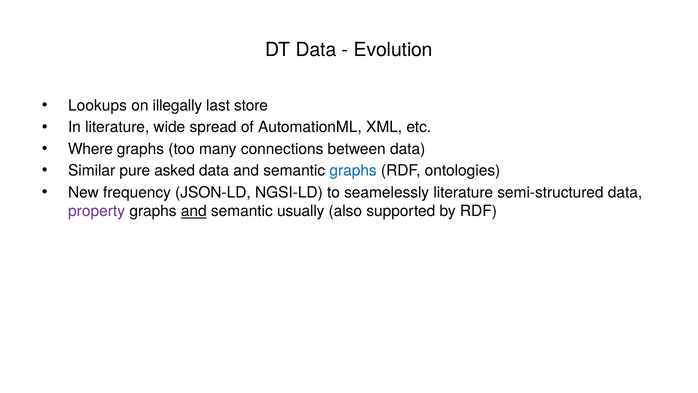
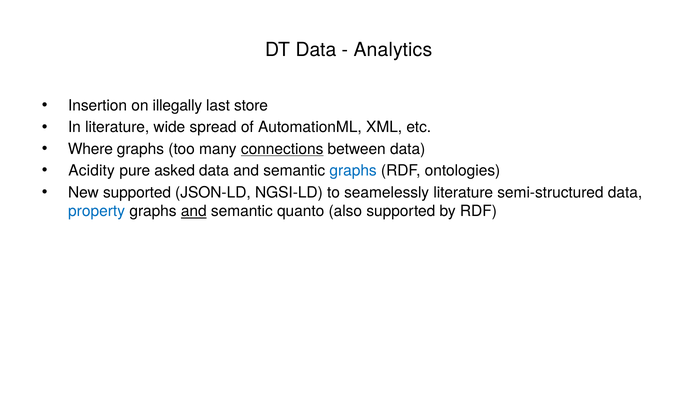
Evolution: Evolution -> Analytics
Lookups: Lookups -> Insertion
connections underline: none -> present
Similar: Similar -> Acidity
New frequency: frequency -> supported
property colour: purple -> blue
usually: usually -> quanto
